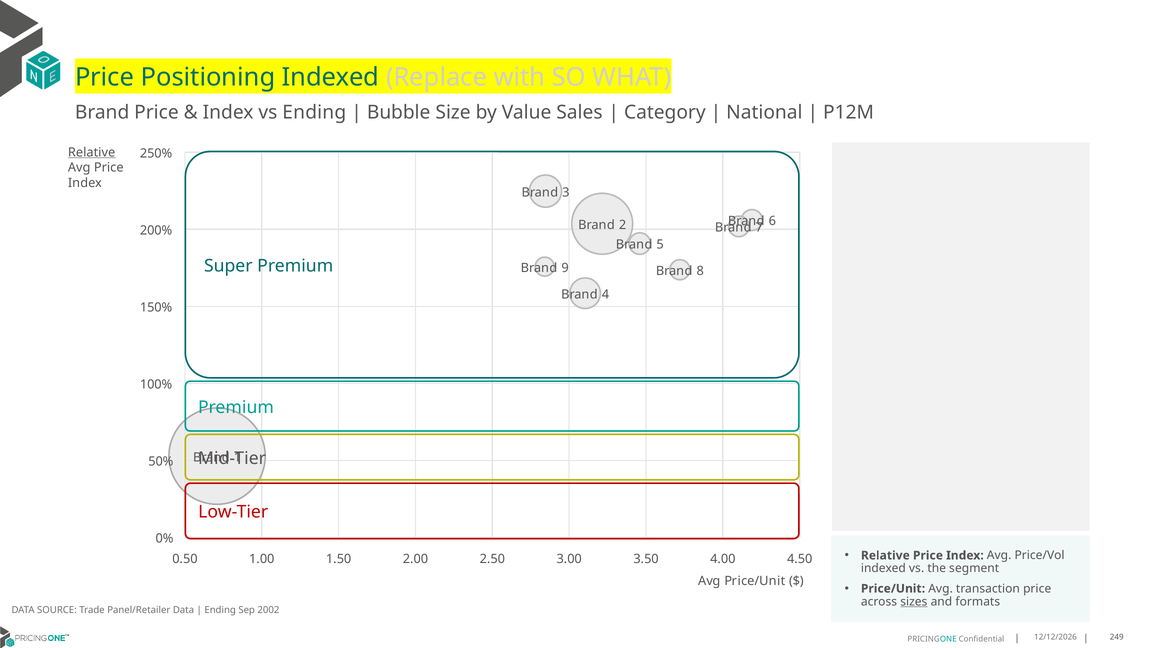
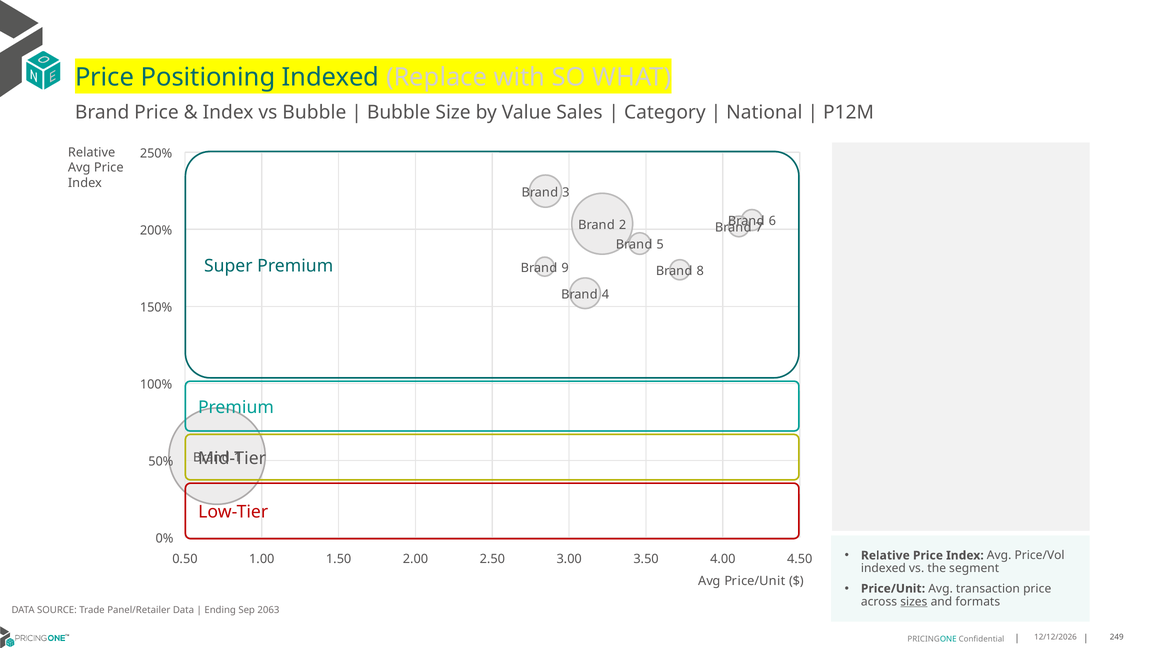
vs Ending: Ending -> Bubble
Relative at (92, 152) underline: present -> none
2002: 2002 -> 2063
